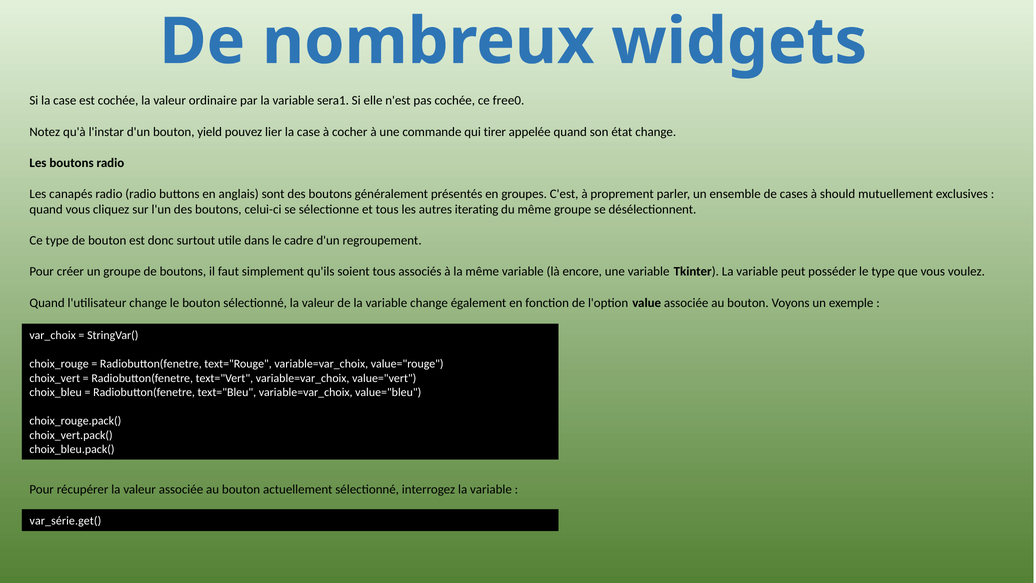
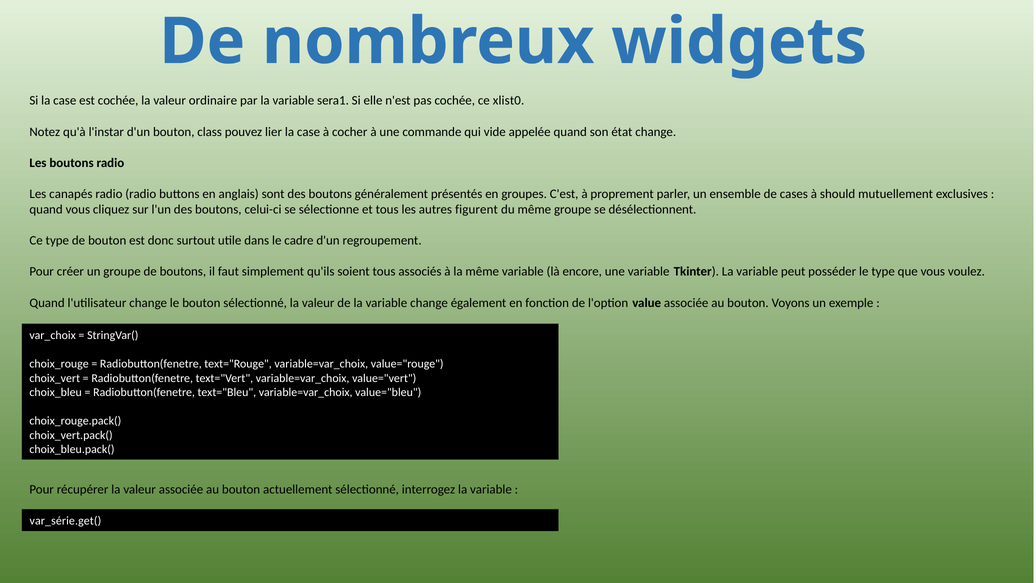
free0: free0 -> xlist0
yield: yield -> class
tirer: tirer -> vide
iterating: iterating -> figurent
